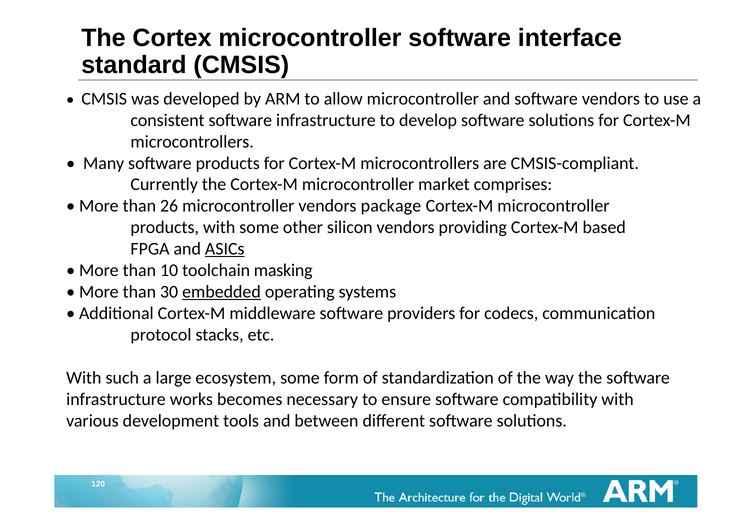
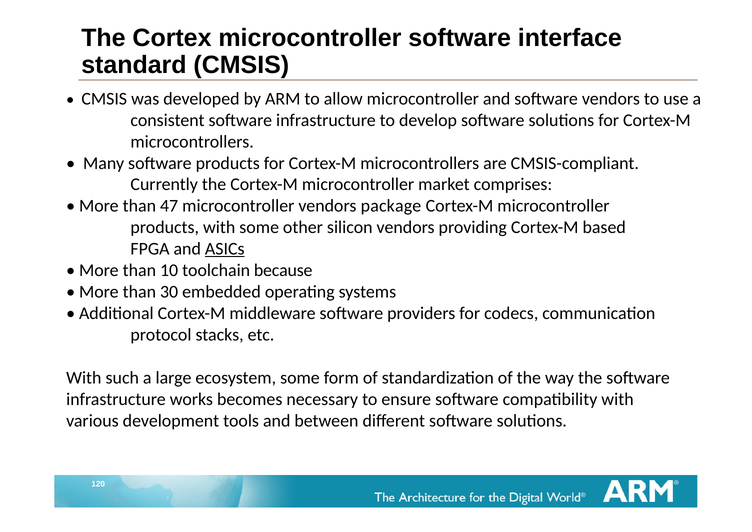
26: 26 -> 47
masking: masking -> because
embedded underline: present -> none
